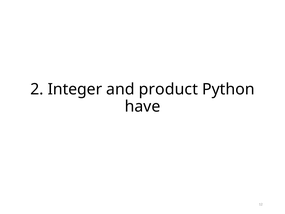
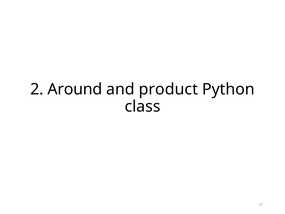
Integer: Integer -> Around
have: have -> class
